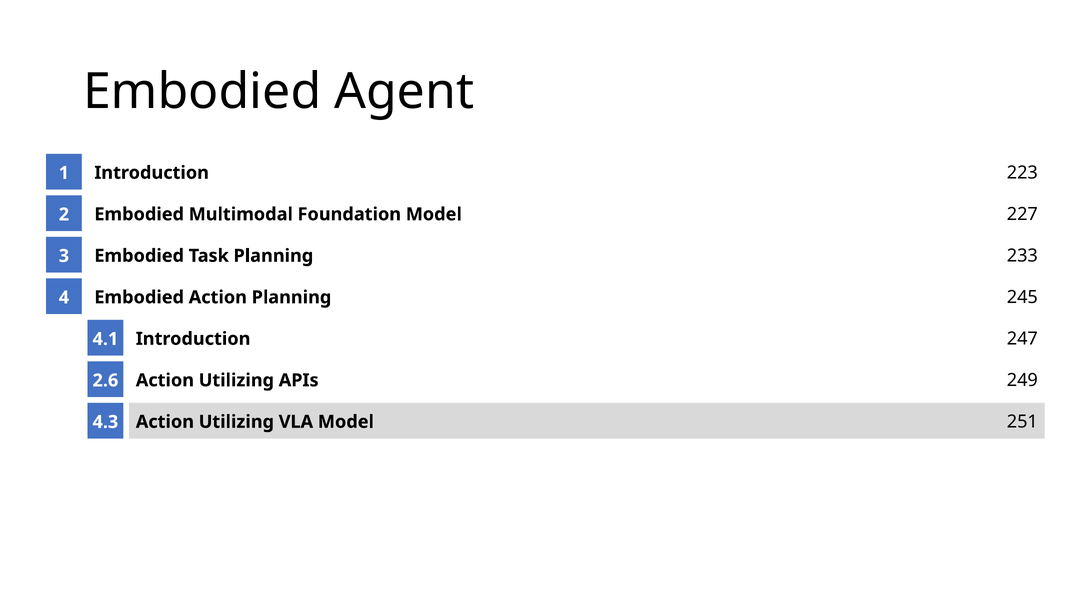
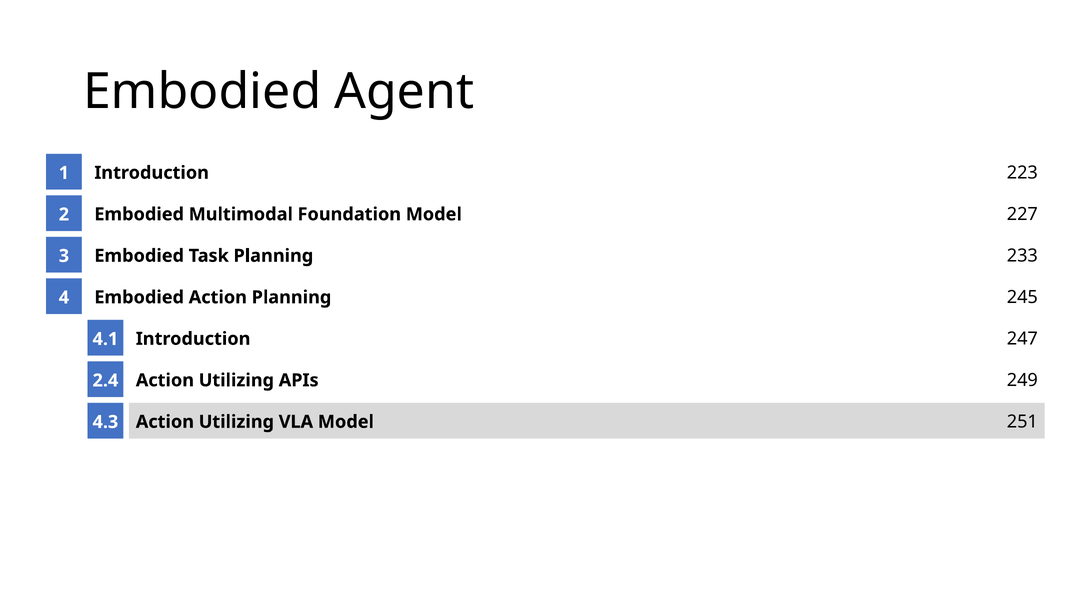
2.6: 2.6 -> 2.4
